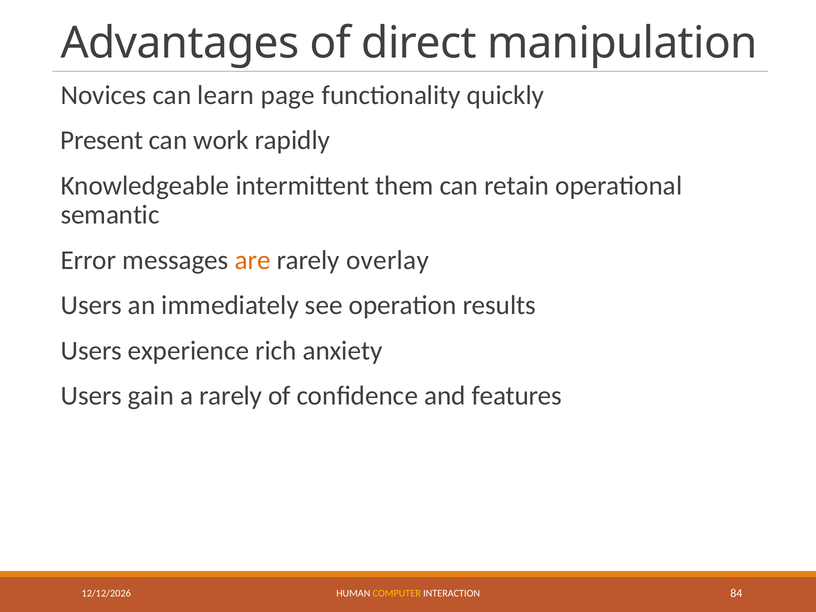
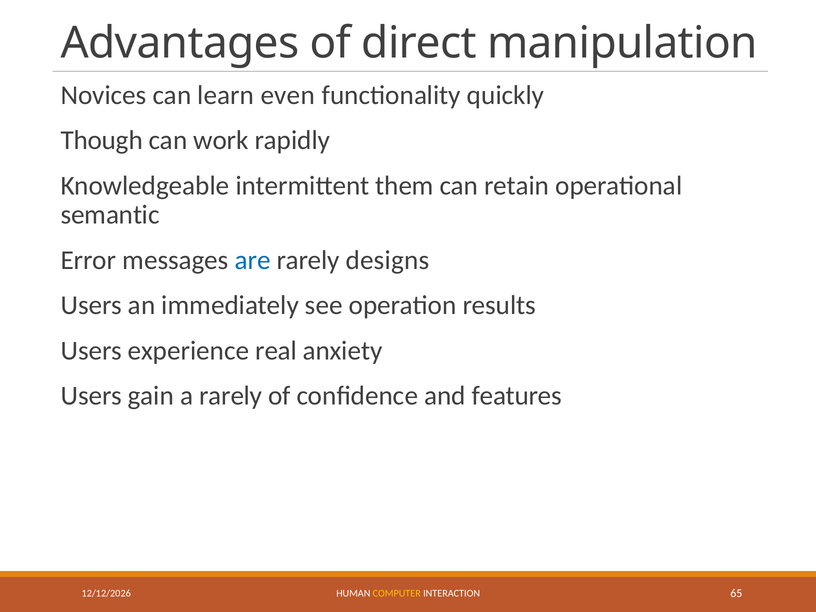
page: page -> even
Present: Present -> Though
are colour: orange -> blue
overlay: overlay -> designs
rich: rich -> real
84: 84 -> 65
